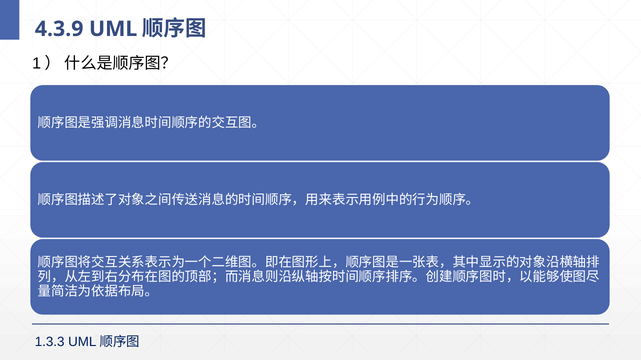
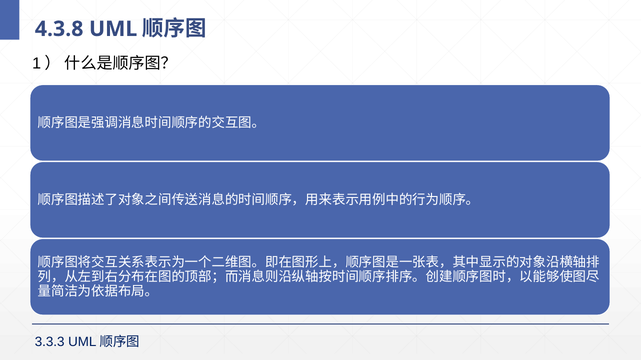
4.3.9: 4.3.9 -> 4.3.8
1.3.3: 1.3.3 -> 3.3.3
